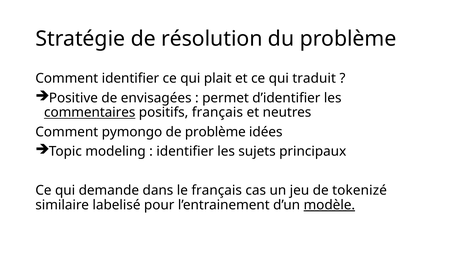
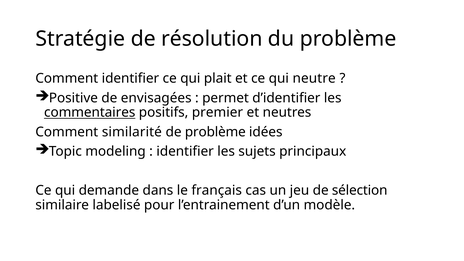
traduit: traduit -> neutre
positifs français: français -> premier
pymongo: pymongo -> similarité
tokenizé: tokenizé -> sélection
modèle underline: present -> none
